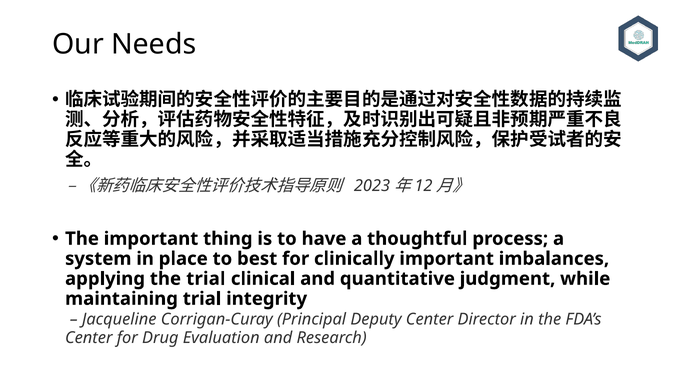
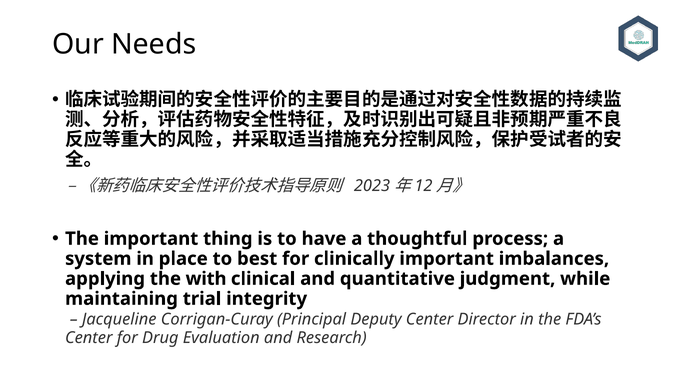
the trial: trial -> with
